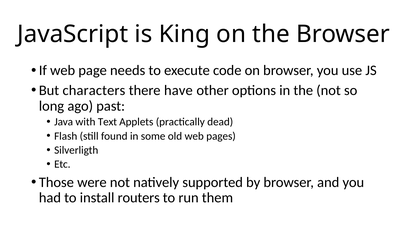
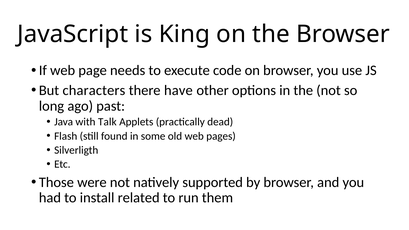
Text: Text -> Talk
routers: routers -> related
